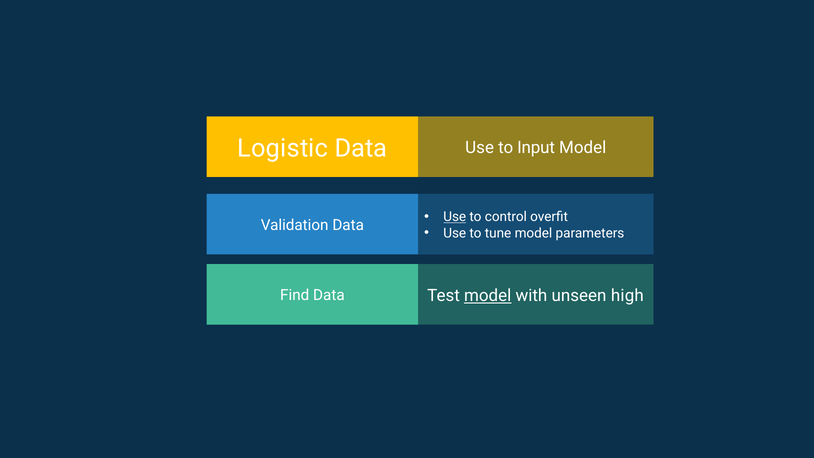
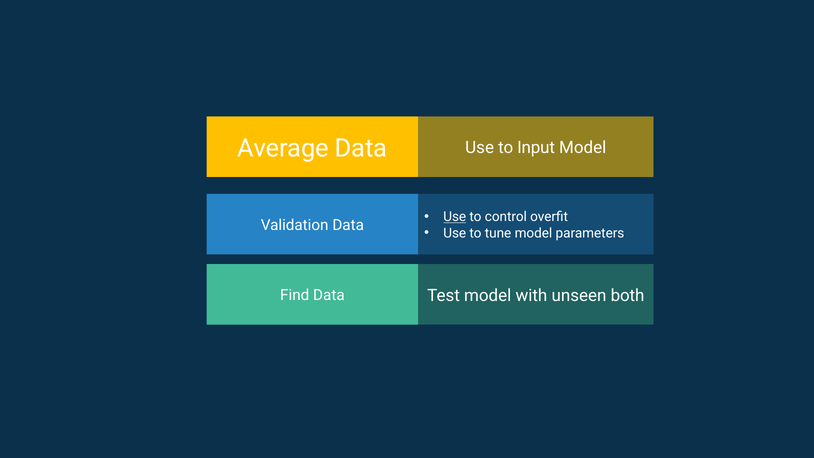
Logistic: Logistic -> Average
model at (488, 295) underline: present -> none
high: high -> both
